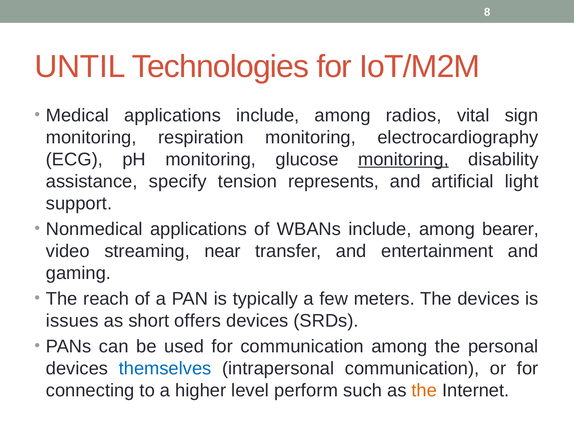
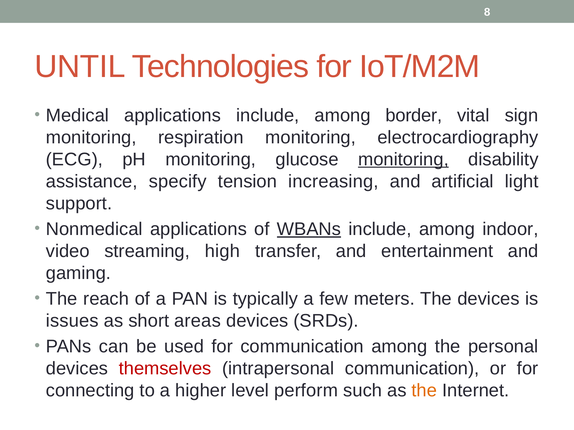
radios: radios -> border
represents: represents -> increasing
WBANs underline: none -> present
bearer: bearer -> indoor
near: near -> high
offers: offers -> areas
themselves colour: blue -> red
